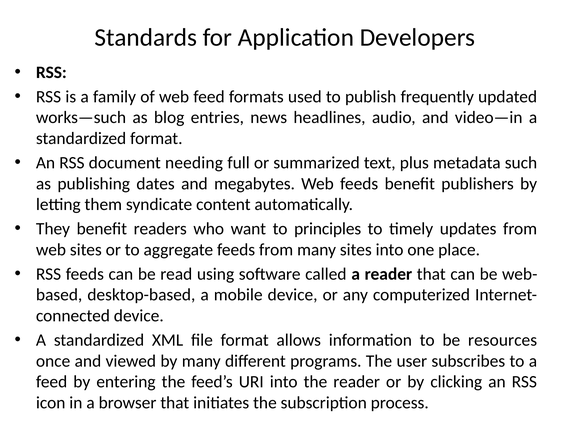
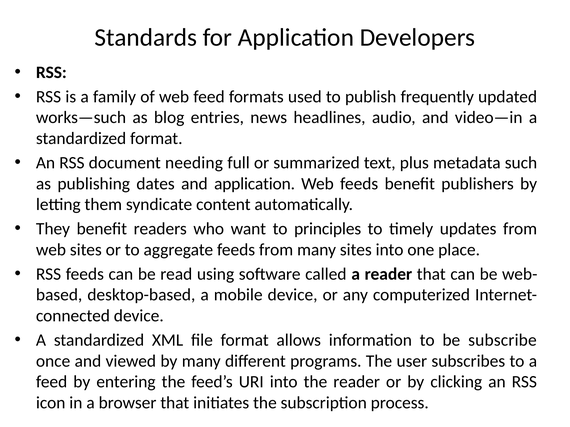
and megabytes: megabytes -> application
resources: resources -> subscribe
